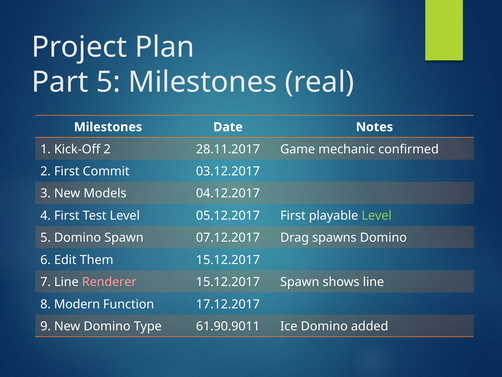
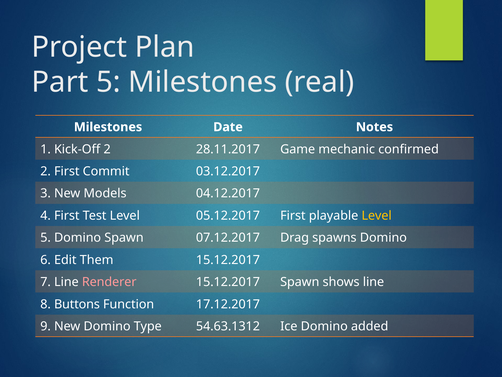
Level at (377, 215) colour: light green -> yellow
Modern: Modern -> Buttons
61.90.9011: 61.90.9011 -> 54.63.1312
